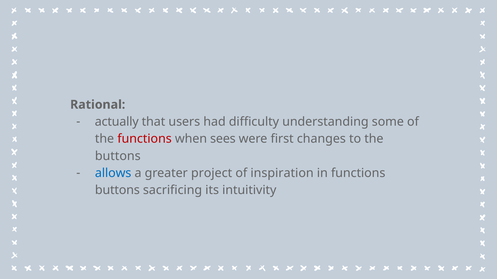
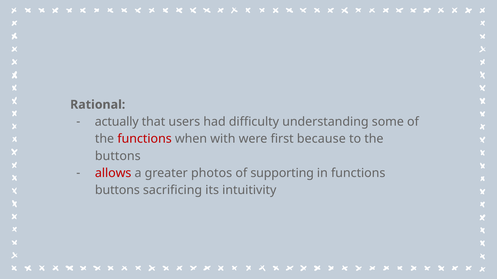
sees: sees -> with
changes: changes -> because
allows colour: blue -> red
project: project -> photos
inspiration: inspiration -> supporting
